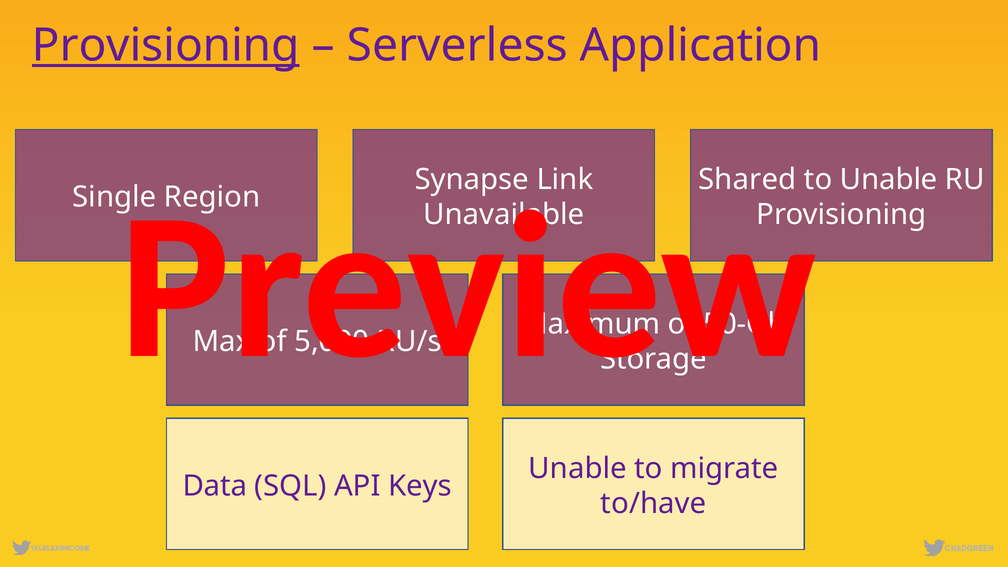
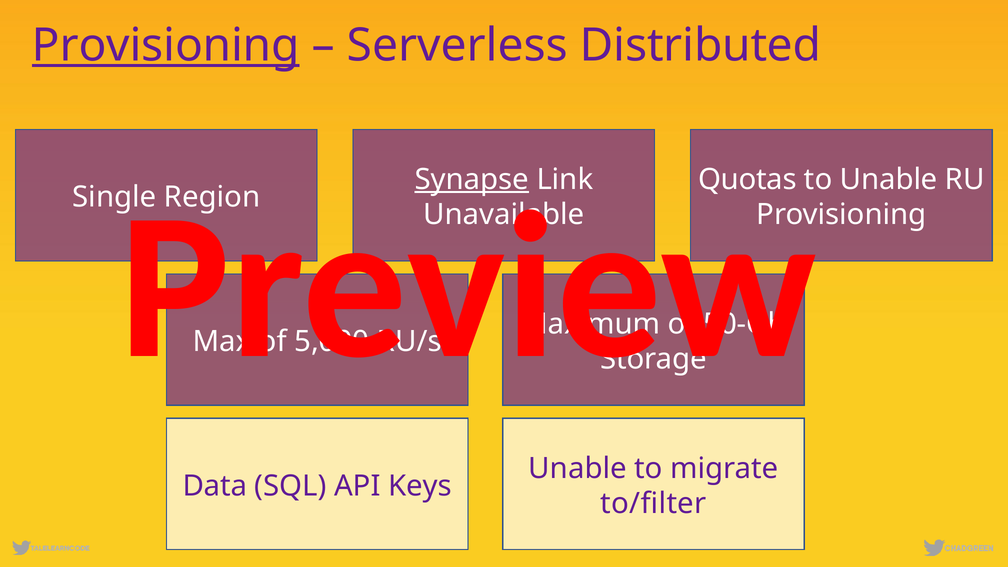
Application: Application -> Distributed
Synapse underline: none -> present
Shared: Shared -> Quotas
to/have: to/have -> to/filter
